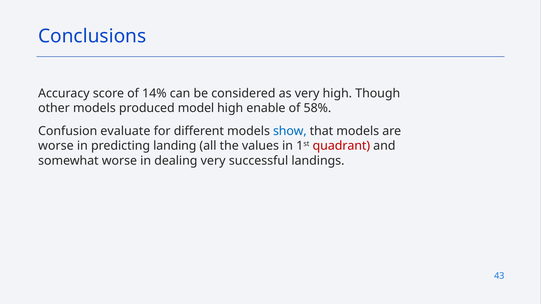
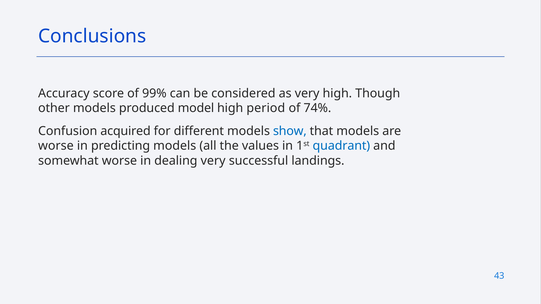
14%: 14% -> 99%
enable: enable -> period
58%: 58% -> 74%
evaluate: evaluate -> acquired
predicting landing: landing -> models
quadrant colour: red -> blue
